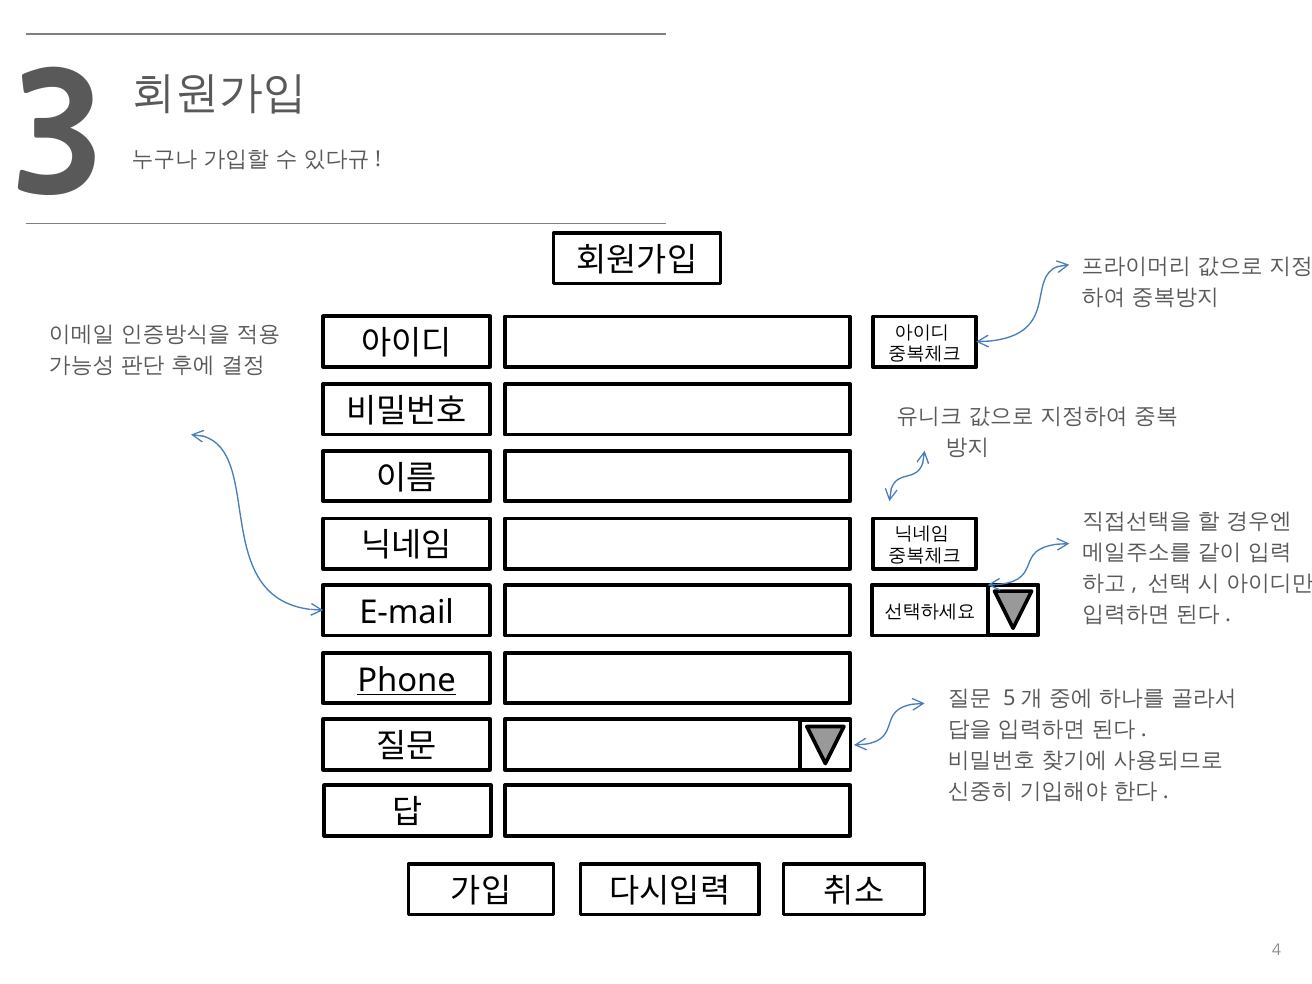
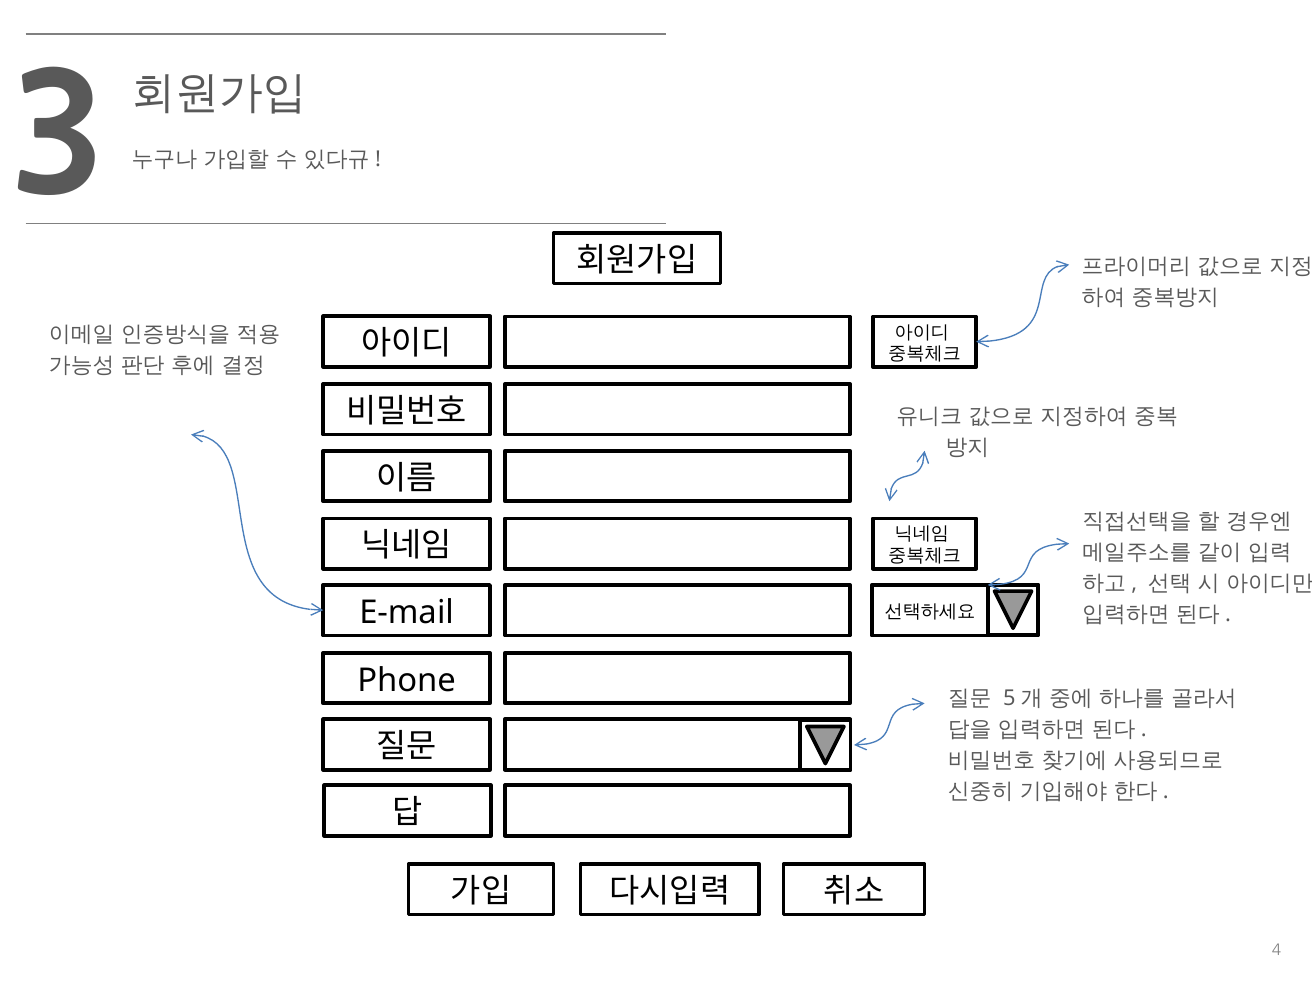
Phone underline: present -> none
